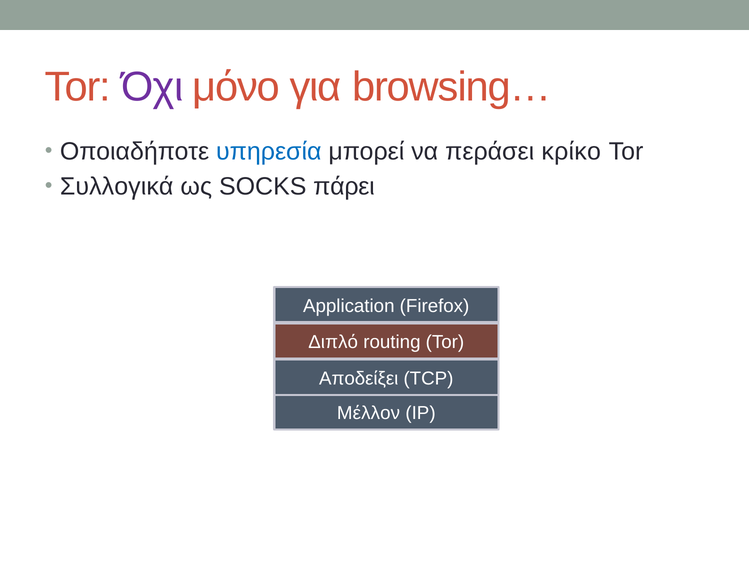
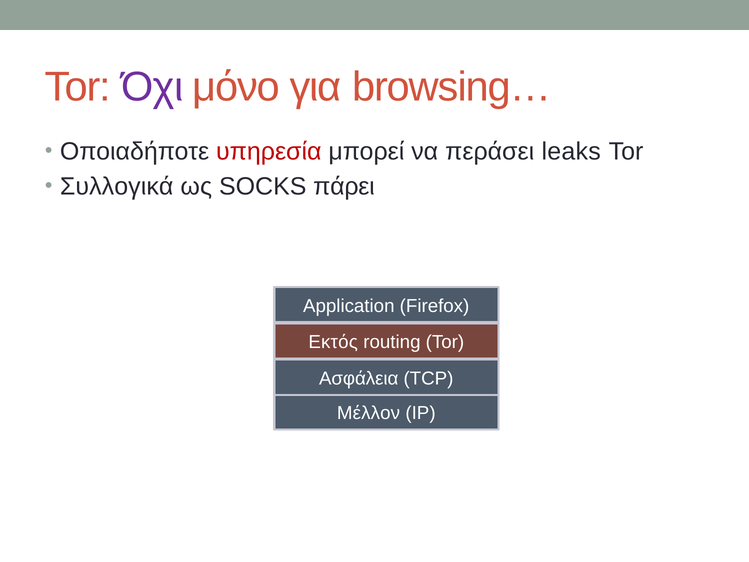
υπηρεσία colour: blue -> red
κρίκο: κρίκο -> leaks
Διπλό: Διπλό -> Εκτός
Αποδείξει: Αποδείξει -> Ασφάλεια
